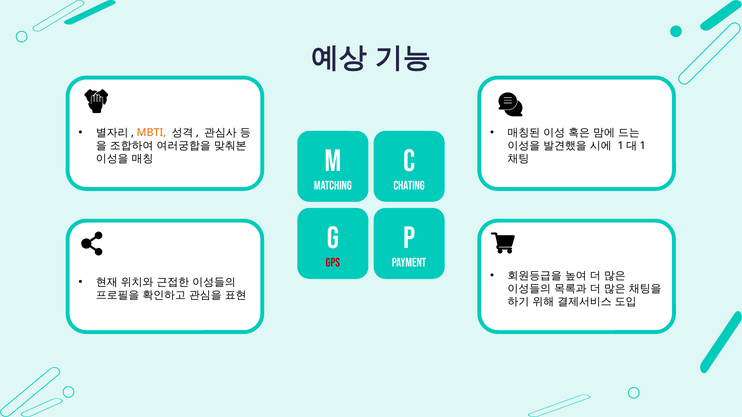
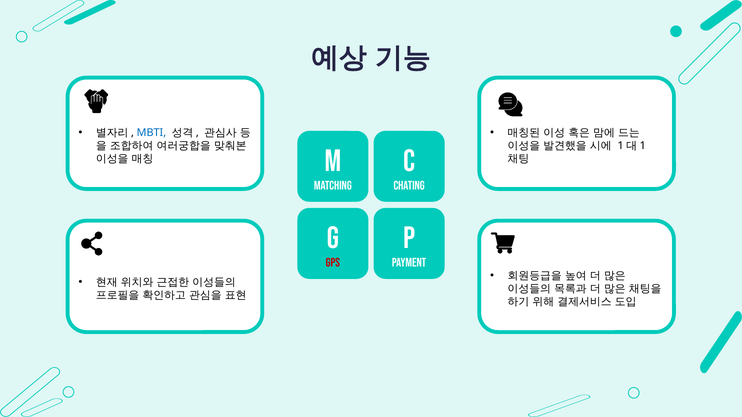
MBTI colour: orange -> blue
